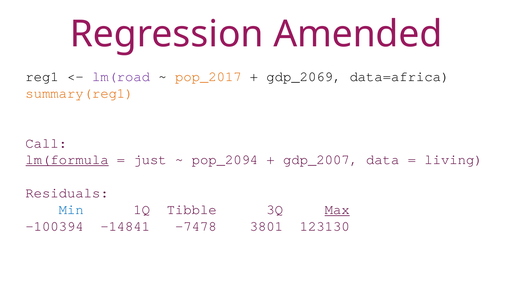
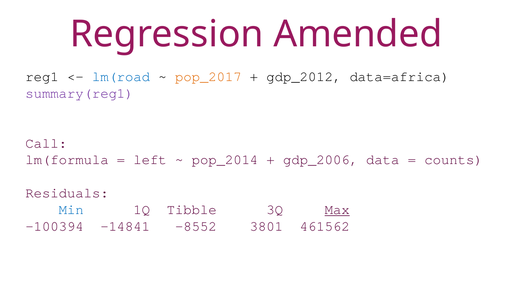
lm(road colour: purple -> blue
gdp_2069: gdp_2069 -> gdp_2012
summary(reg1 colour: orange -> purple
lm(formula underline: present -> none
just: just -> left
pop_2094: pop_2094 -> pop_2014
gdp_2007: gdp_2007 -> gdp_2006
living: living -> counts
-7478: -7478 -> -8552
123130: 123130 -> 461562
